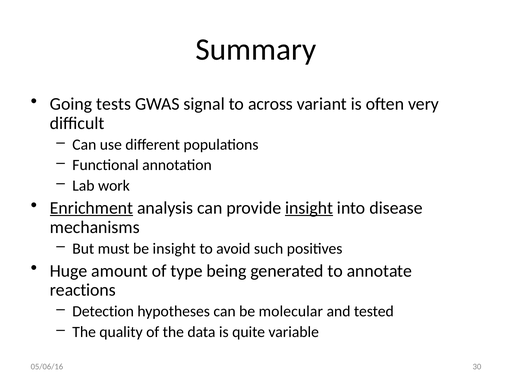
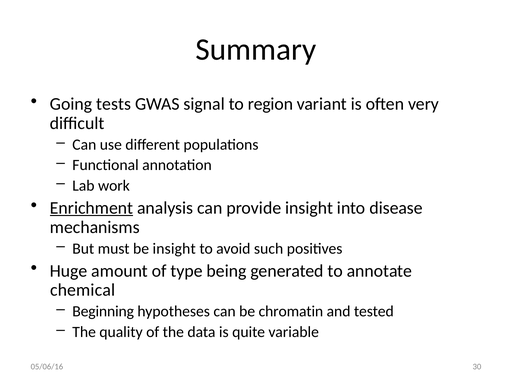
across: across -> region
insight at (309, 208) underline: present -> none
reactions: reactions -> chemical
Detection: Detection -> Beginning
molecular: molecular -> chromatin
